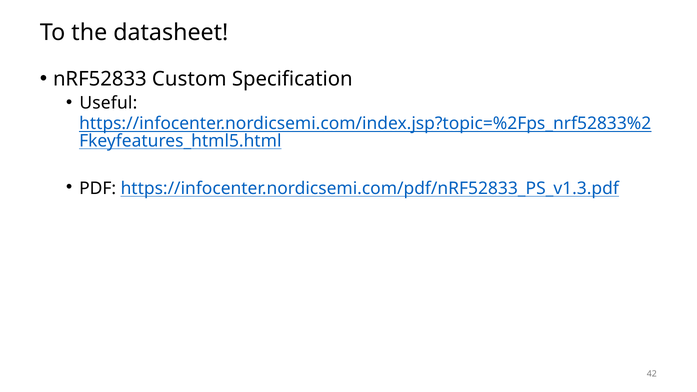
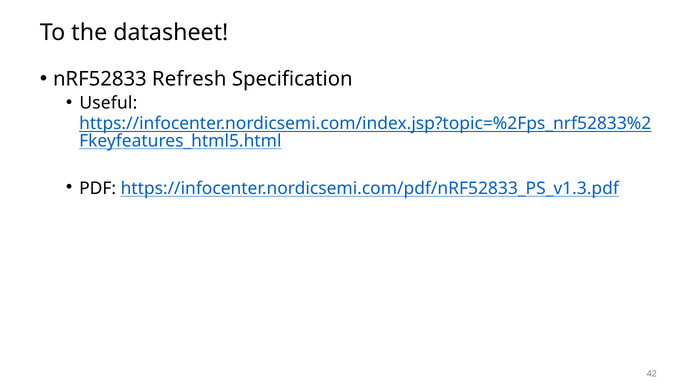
Custom: Custom -> Refresh
